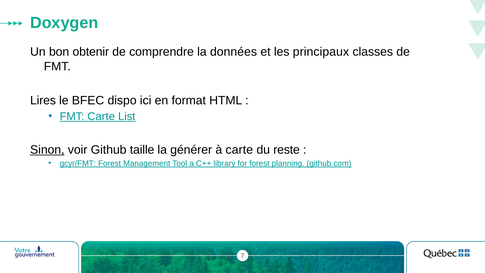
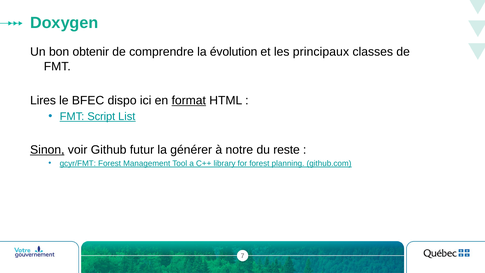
données: données -> évolution
format underline: none -> present
FMT Carte: Carte -> Script
taille: taille -> futur
à carte: carte -> notre
